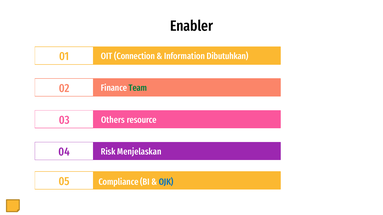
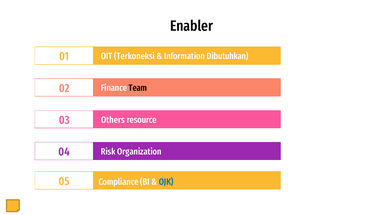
Connection: Connection -> Terkoneksi
Team colour: green -> black
Menjelaskan: Menjelaskan -> Organization
